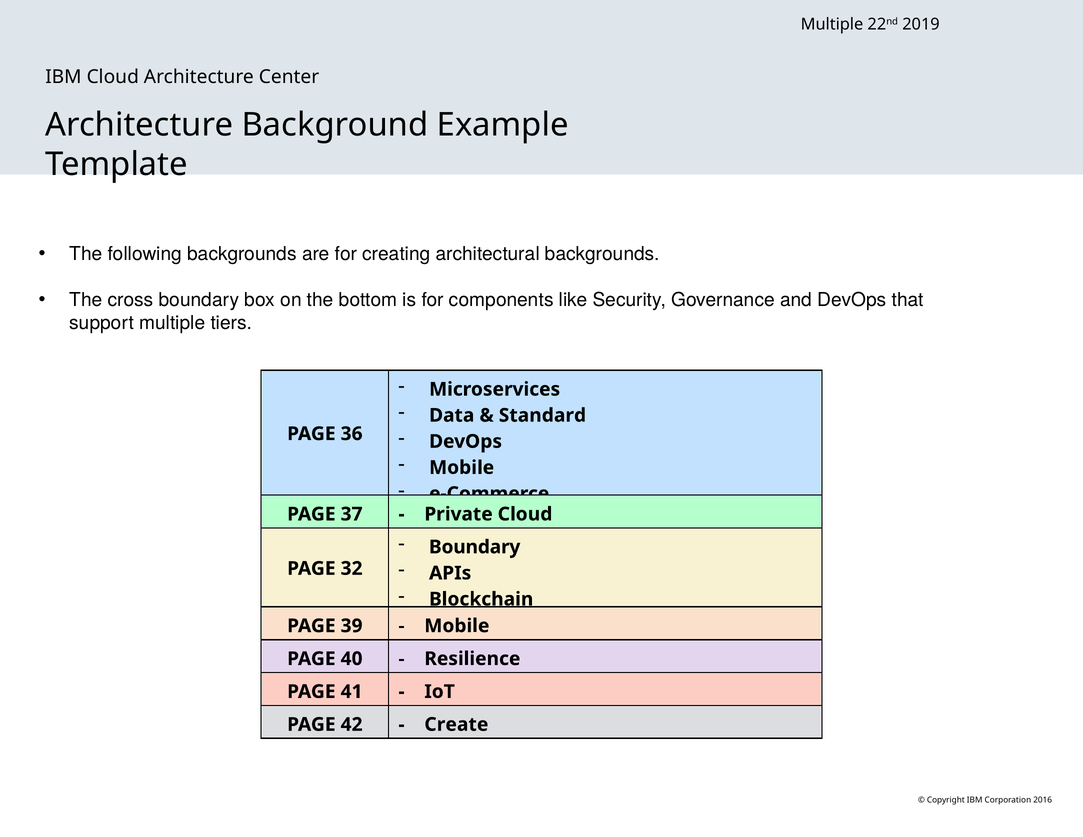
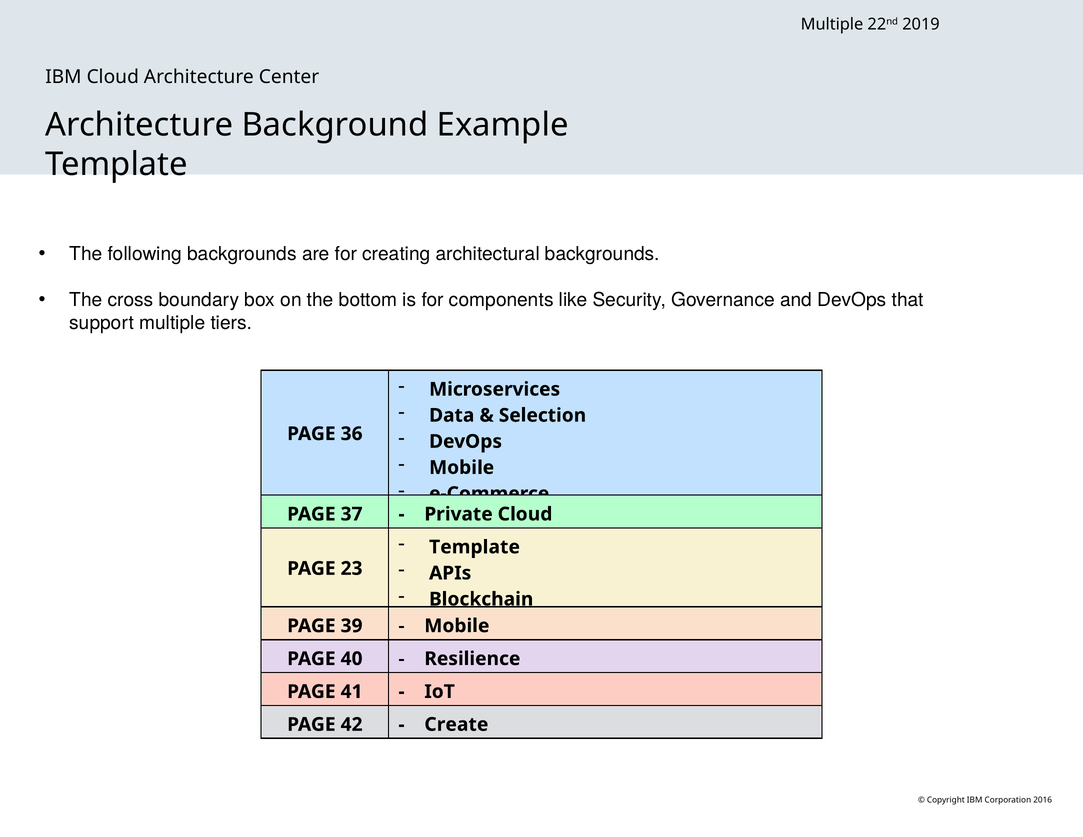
Standard: Standard -> Selection
Boundary at (475, 547): Boundary -> Template
32: 32 -> 23
